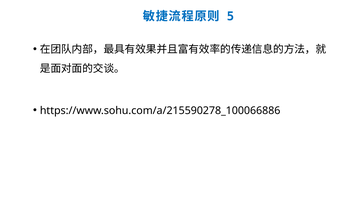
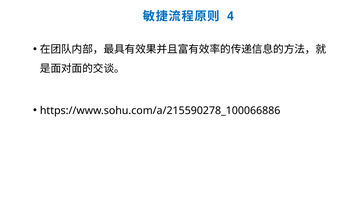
5: 5 -> 4
